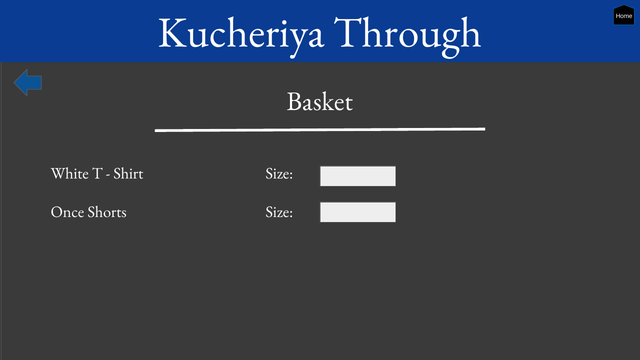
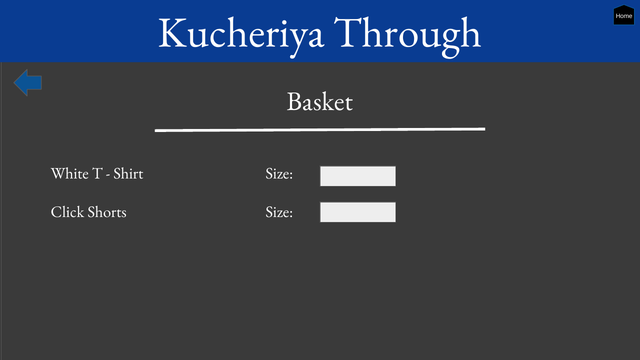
Once: Once -> Click
